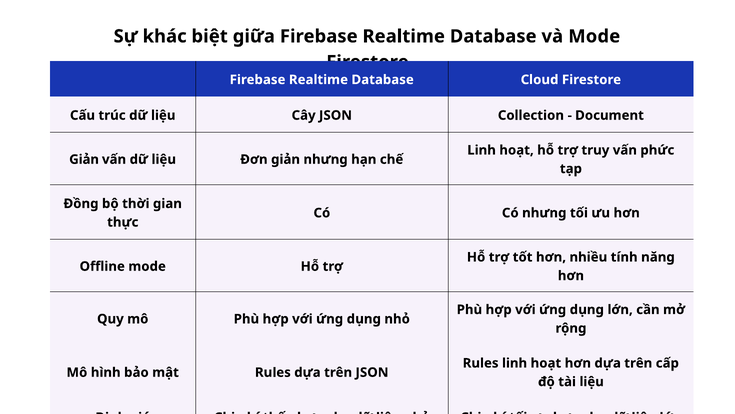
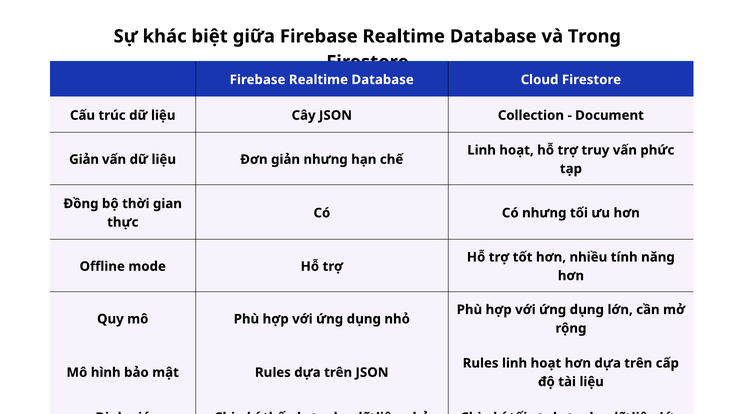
và Mode: Mode -> Trong
